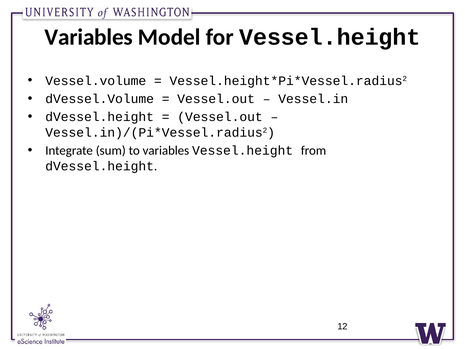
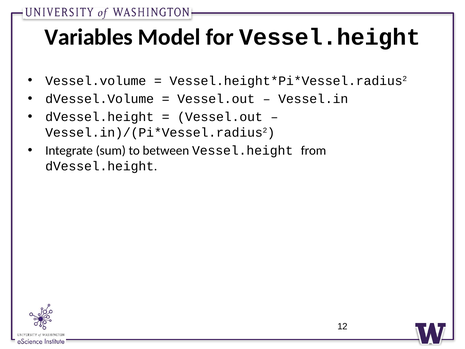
to variables: variables -> between
